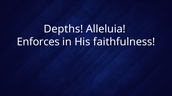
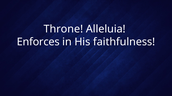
Depths: Depths -> Throne
